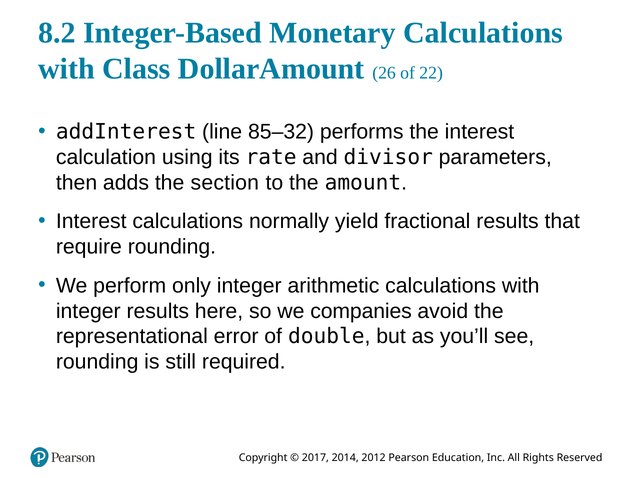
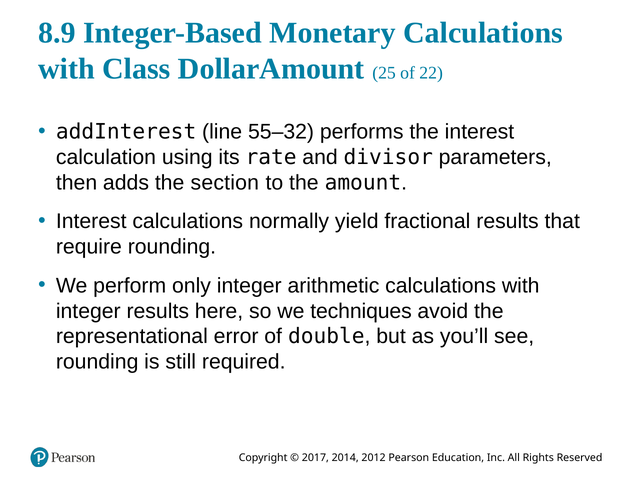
8.2: 8.2 -> 8.9
26: 26 -> 25
85–32: 85–32 -> 55–32
companies: companies -> techniques
